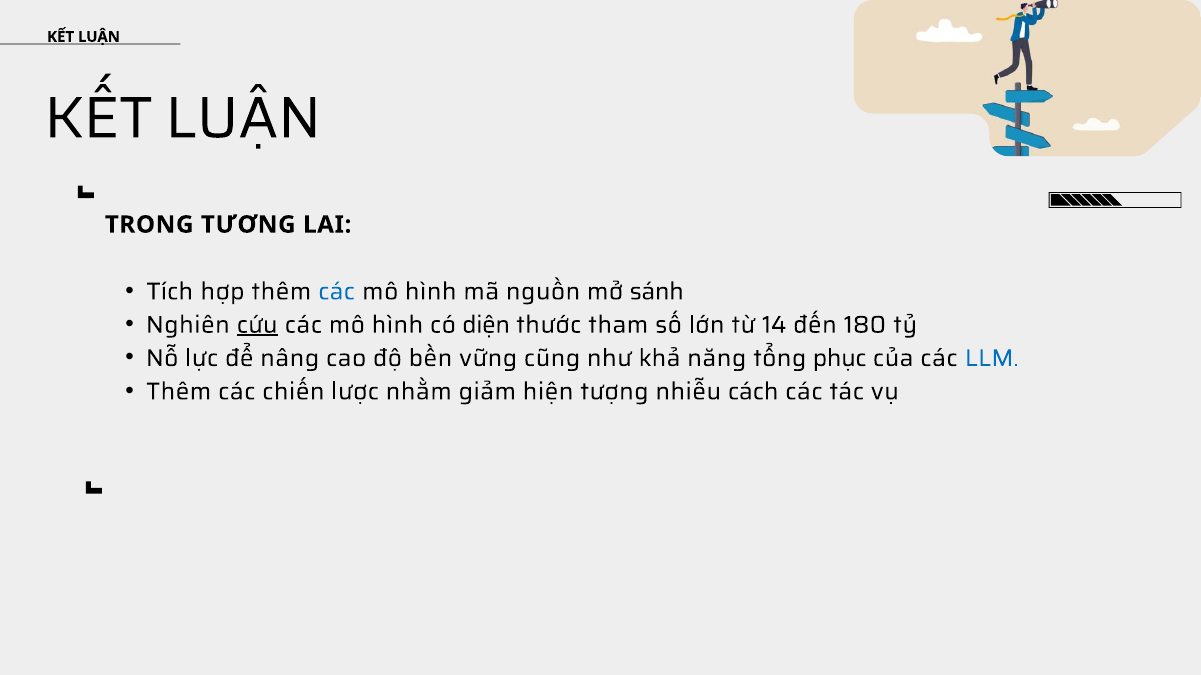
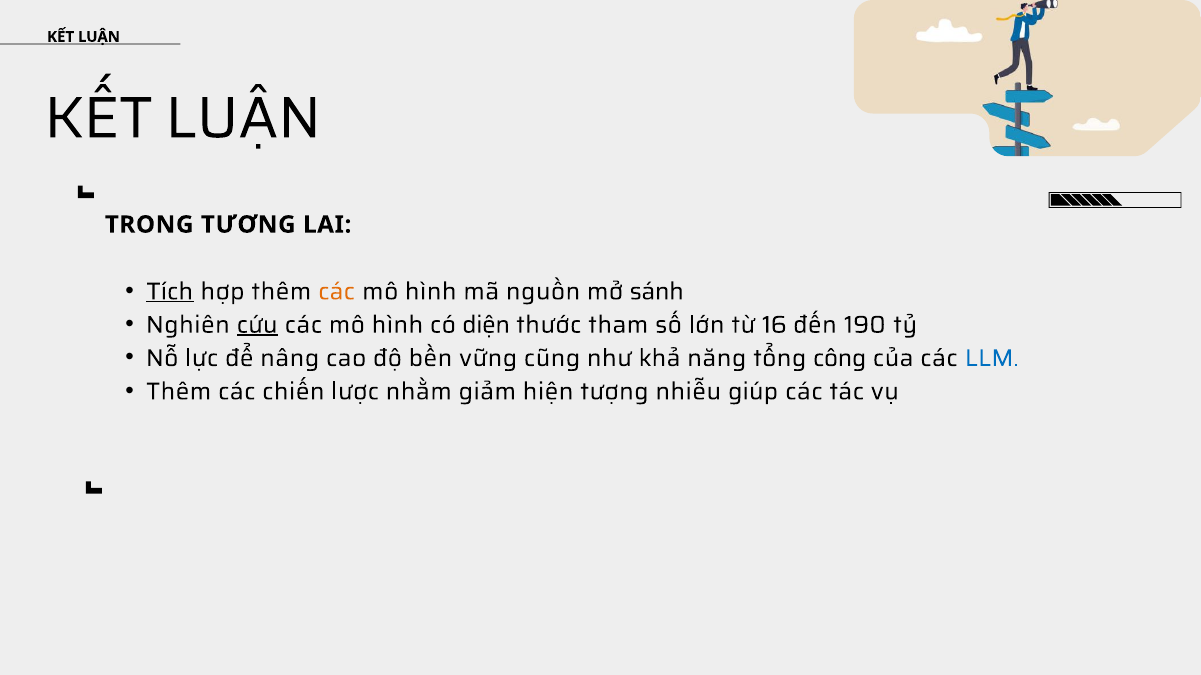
Tích underline: none -> present
các at (337, 292) colour: blue -> orange
14: 14 -> 16
180: 180 -> 190
phục: phục -> công
cách: cách -> giúp
